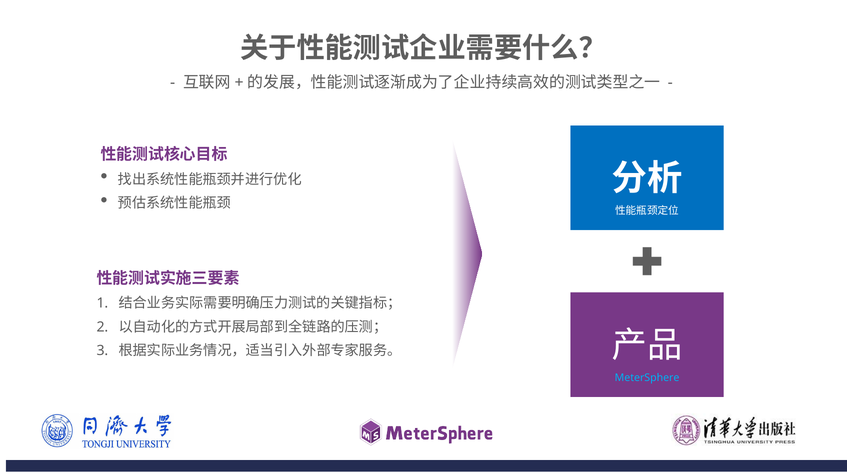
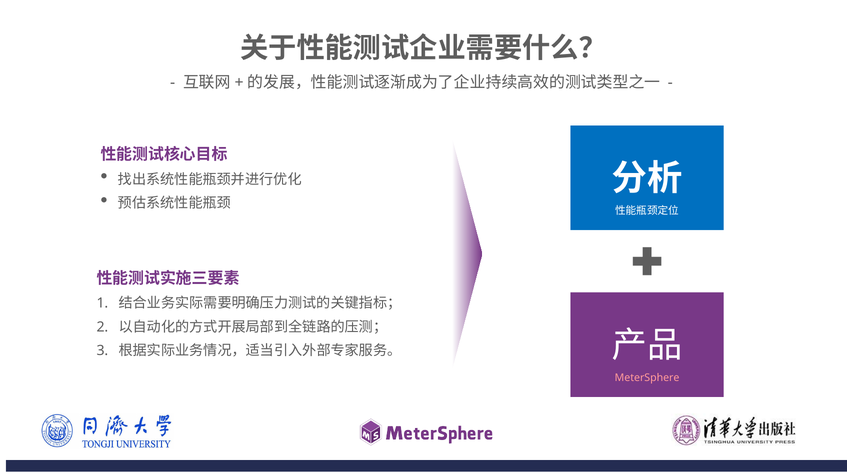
MeterSphere colour: light blue -> pink
